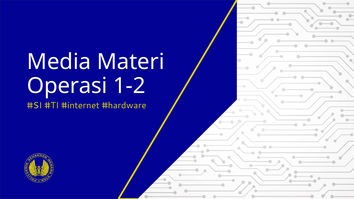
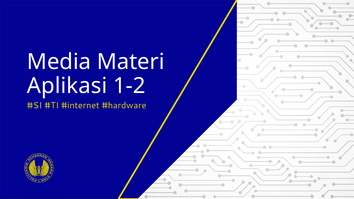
Operasi: Operasi -> Aplikasi
